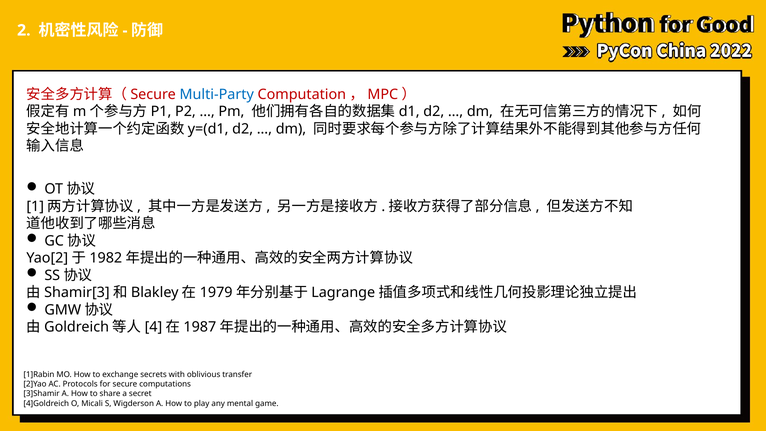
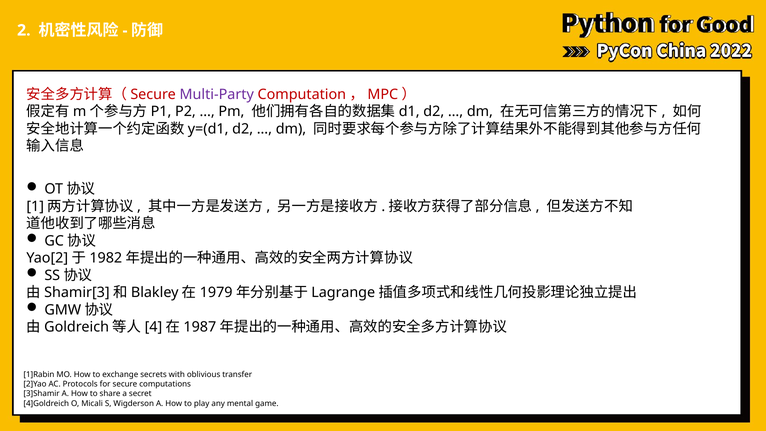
Multi-Party colour: blue -> purple
